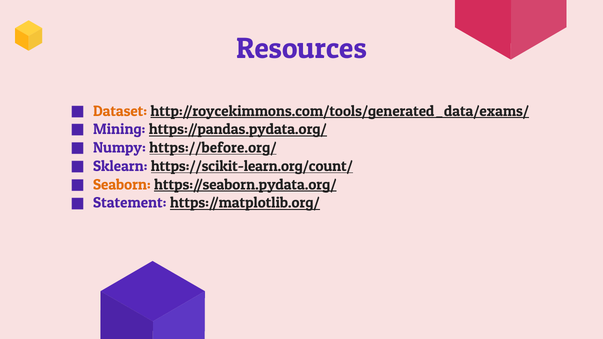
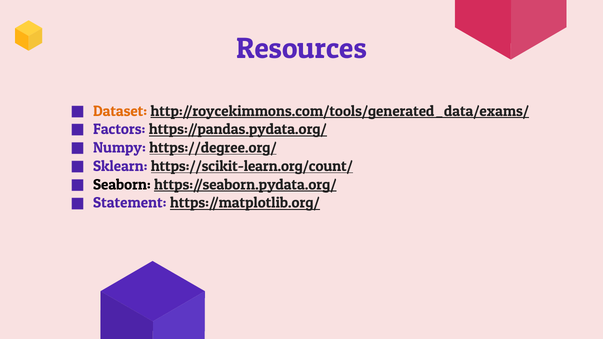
Mining: Mining -> Factors
https://before.org/: https://before.org/ -> https://degree.org/
Seaborn colour: orange -> black
